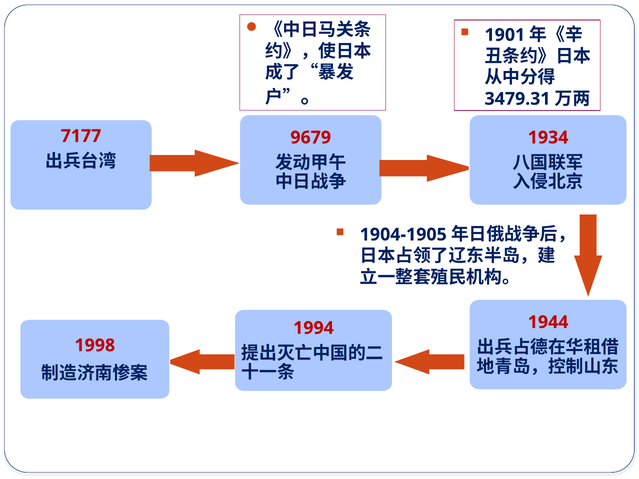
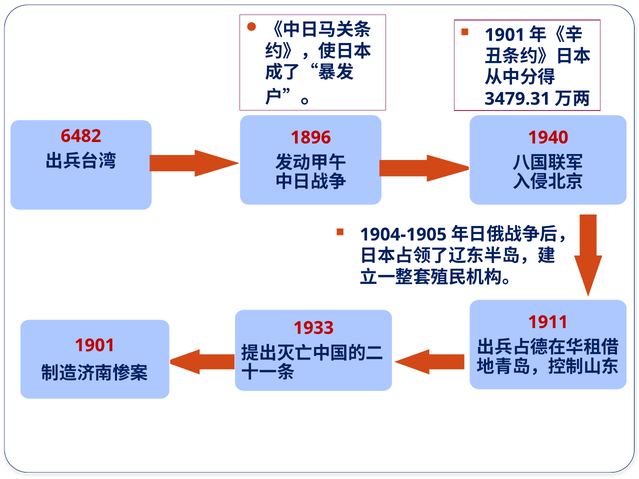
7177: 7177 -> 6482
9679: 9679 -> 1896
1934: 1934 -> 1940
1944: 1944 -> 1911
1994: 1994 -> 1933
1998 at (95, 346): 1998 -> 1901
